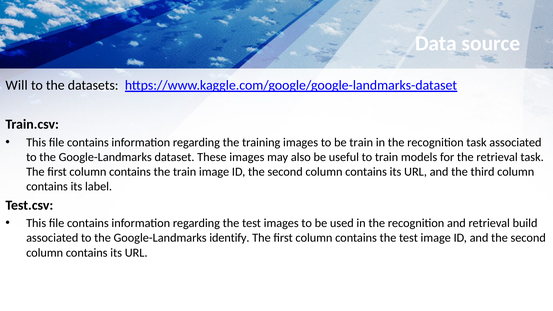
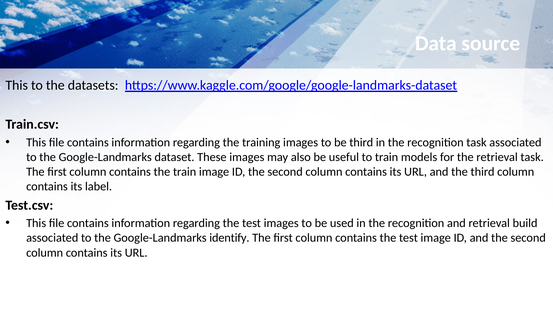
Will at (17, 85): Will -> This
be train: train -> third
